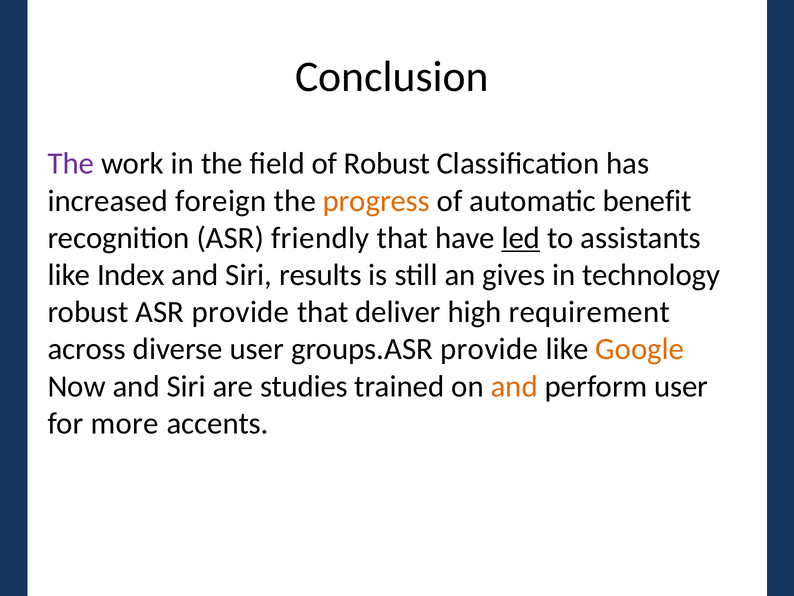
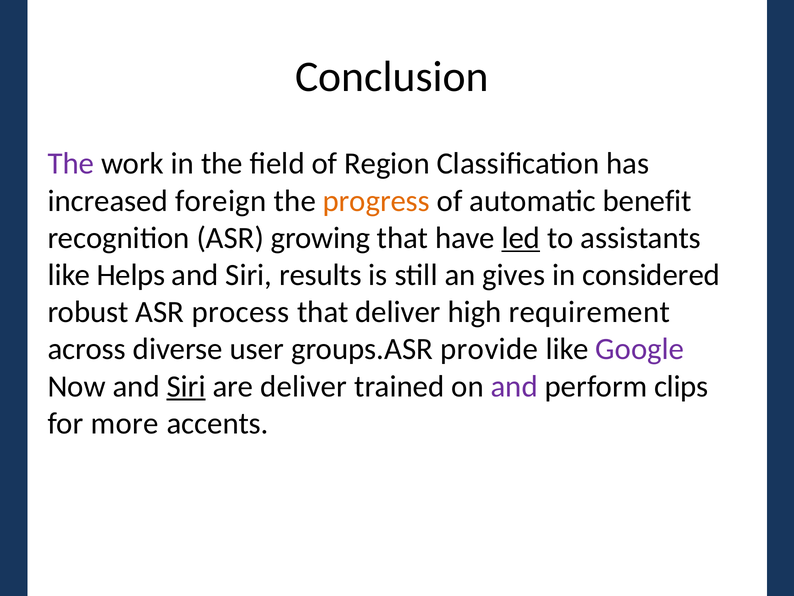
of Robust: Robust -> Region
friendly: friendly -> growing
Index: Index -> Helps
technology: technology -> considered
ASR provide: provide -> process
Google colour: orange -> purple
Siri at (186, 386) underline: none -> present
are studies: studies -> deliver
and at (514, 386) colour: orange -> purple
perform user: user -> clips
